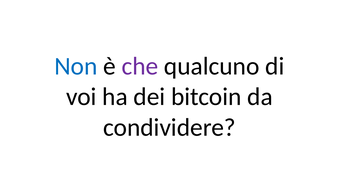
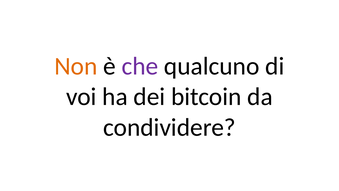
Non colour: blue -> orange
